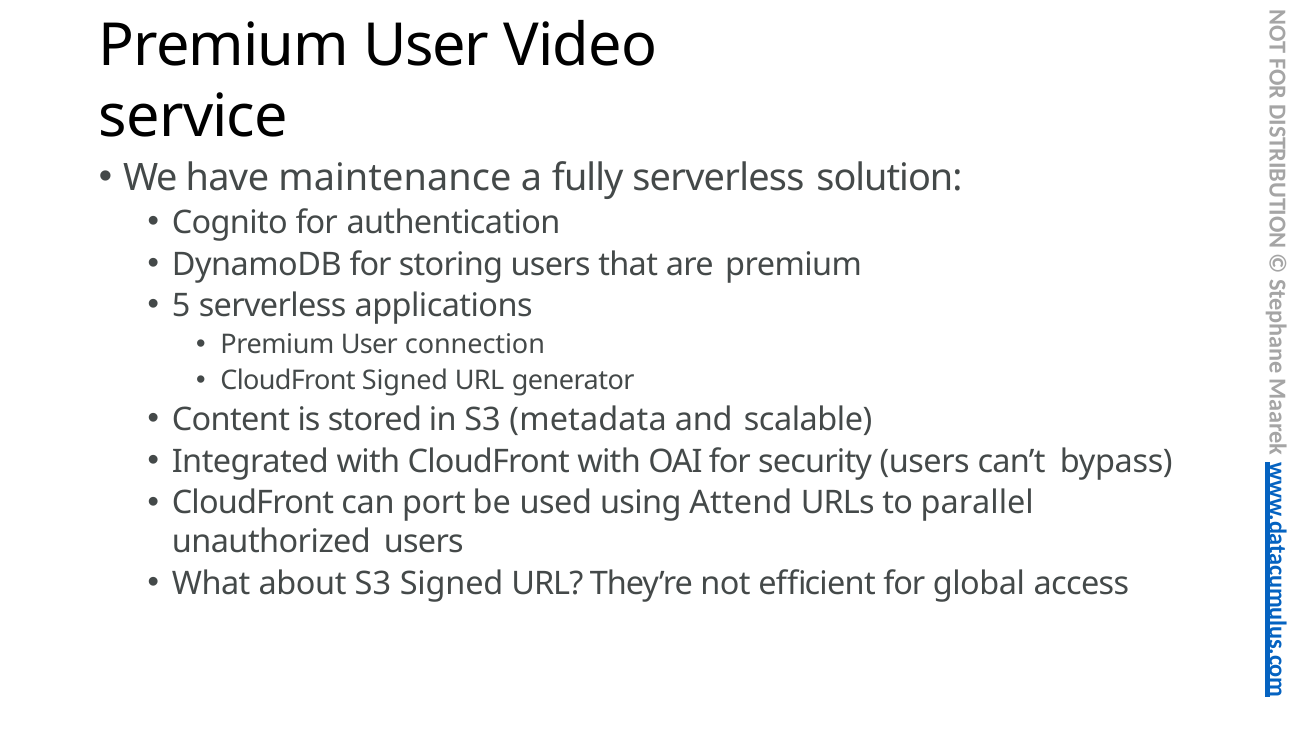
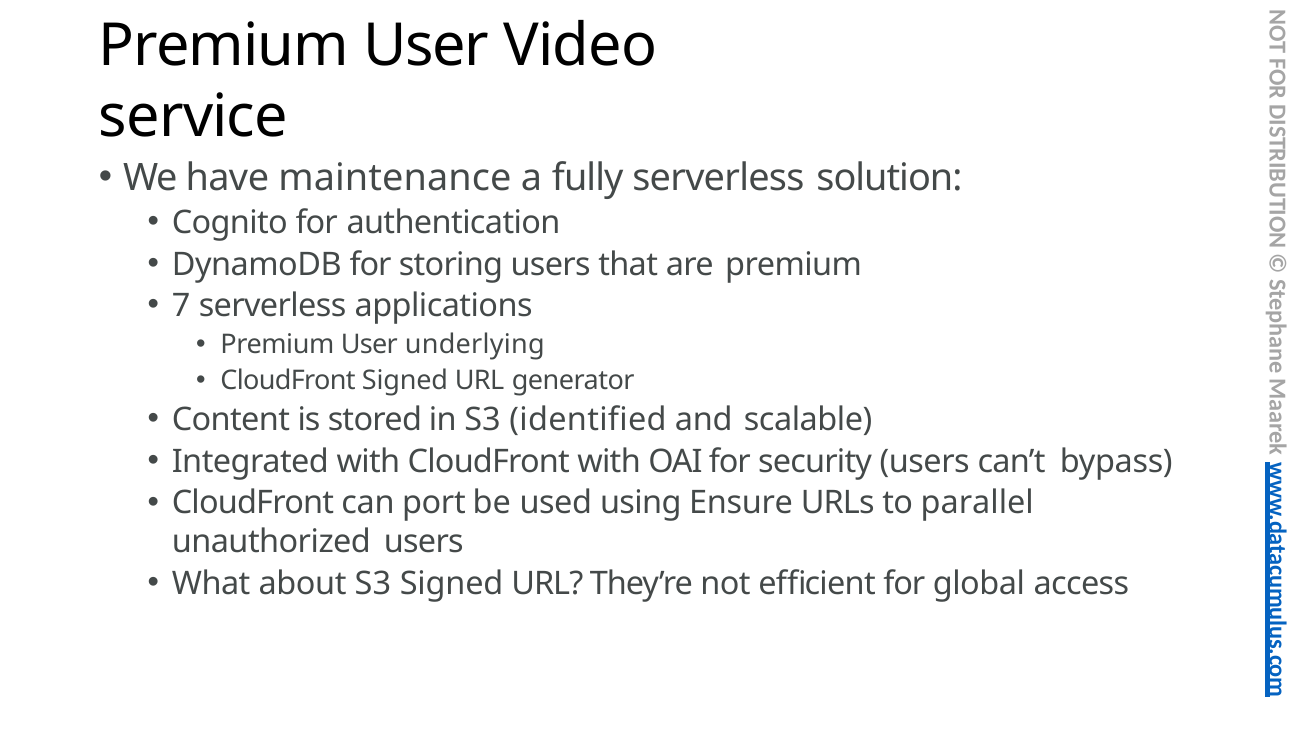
5: 5 -> 7
connection: connection -> underlying
metadata: metadata -> identified
Attend: Attend -> Ensure
